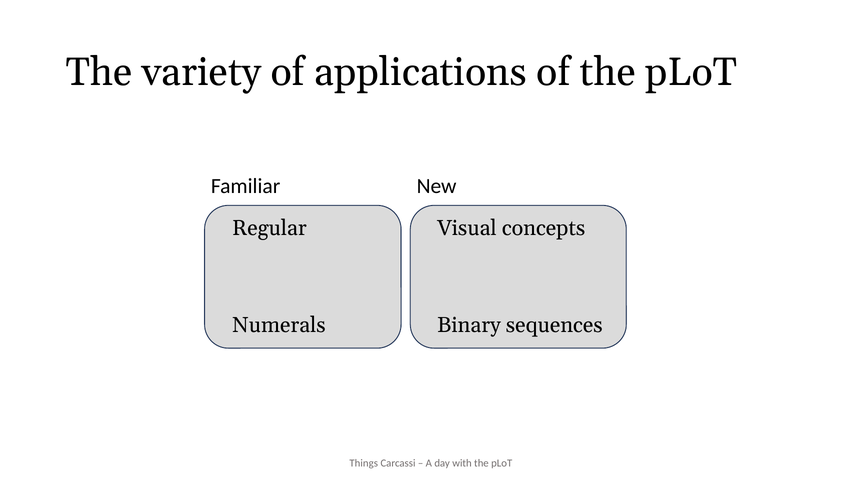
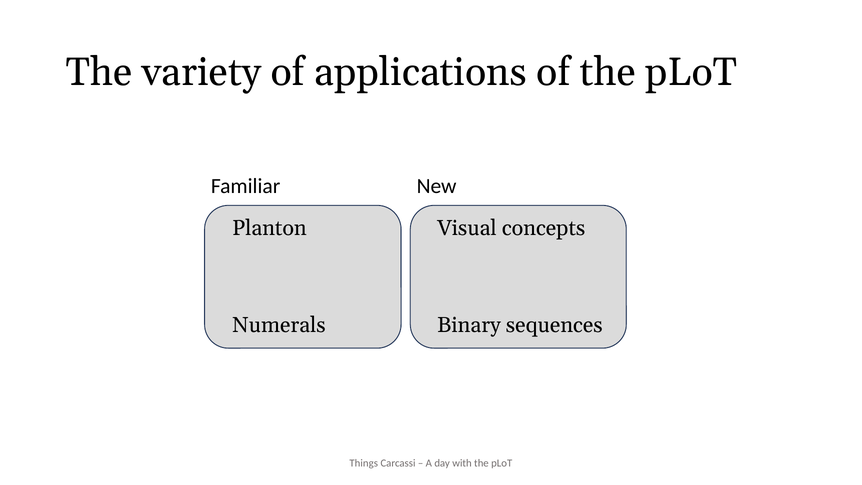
Regular: Regular -> Planton
